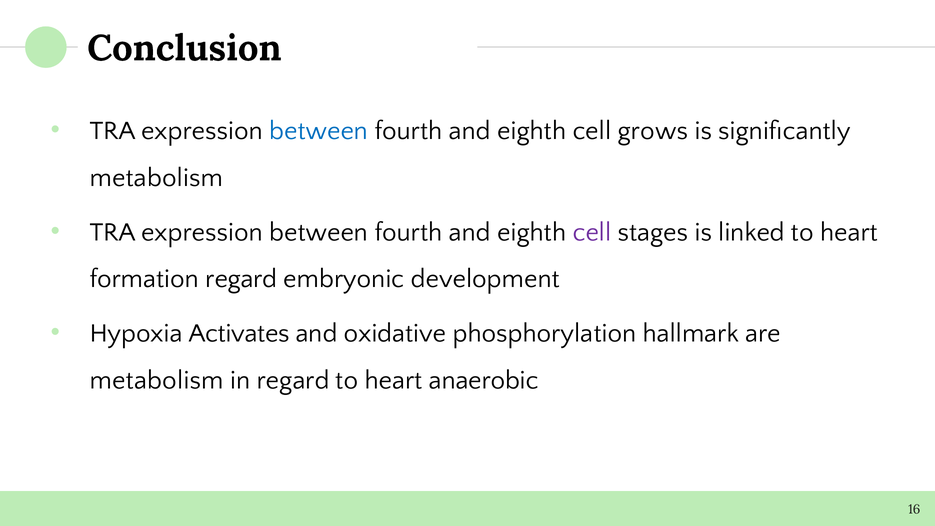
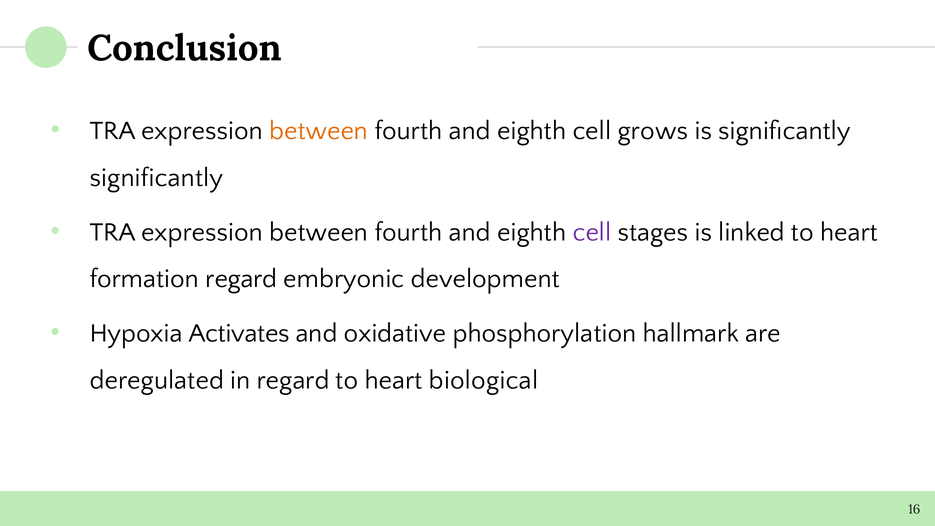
between at (319, 131) colour: blue -> orange
metabolism at (156, 177): metabolism -> significantly
metabolism at (157, 380): metabolism -> deregulated
anaerobic: anaerobic -> biological
